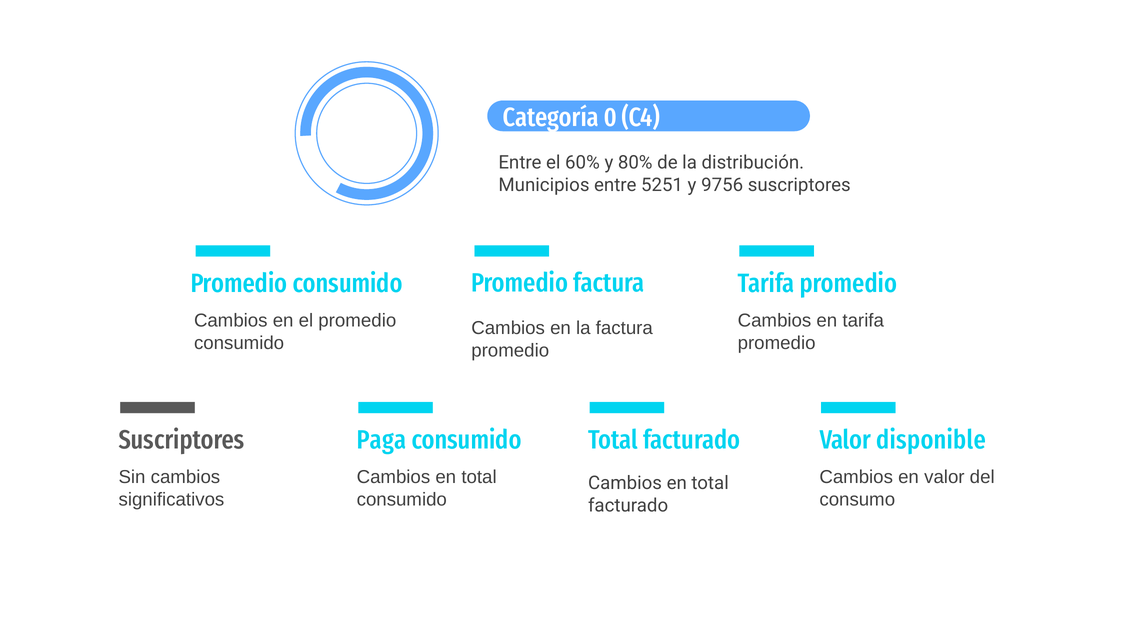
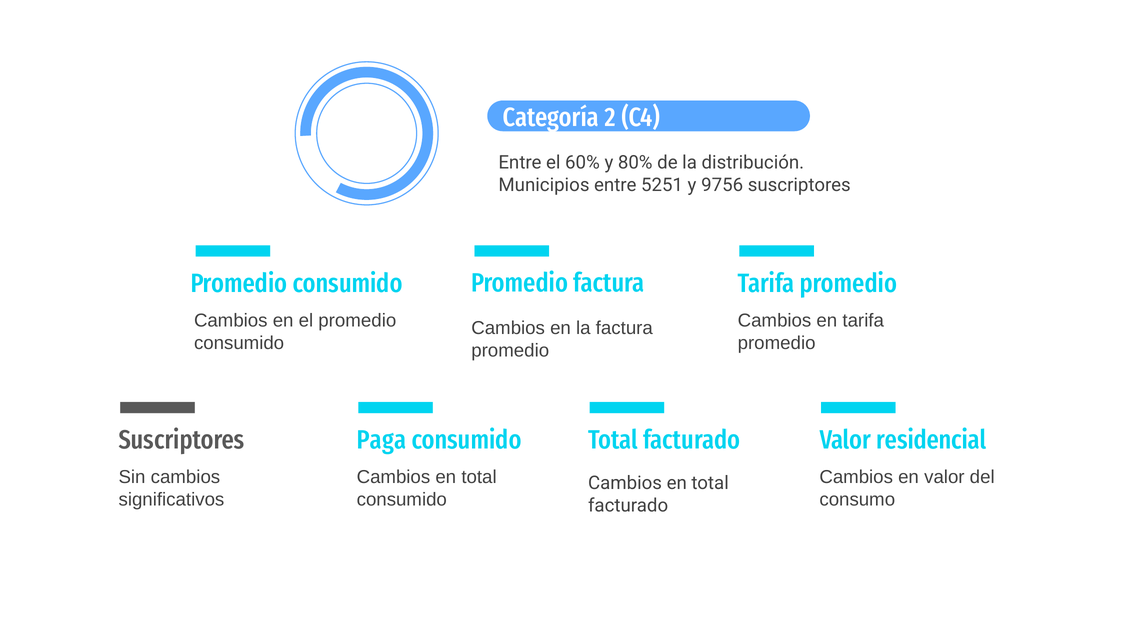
0: 0 -> 2
disponible: disponible -> residencial
